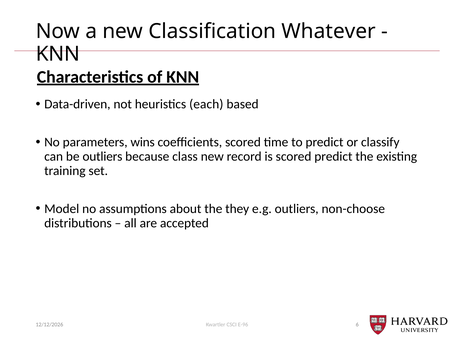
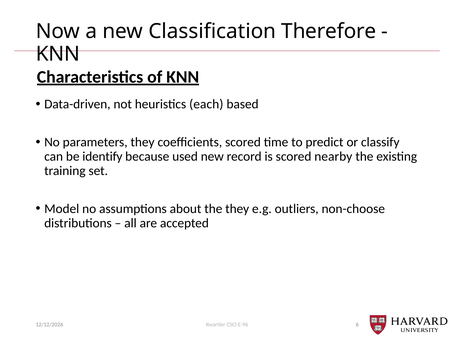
Whatever: Whatever -> Therefore
parameters wins: wins -> they
be outliers: outliers -> identify
class: class -> used
scored predict: predict -> nearby
